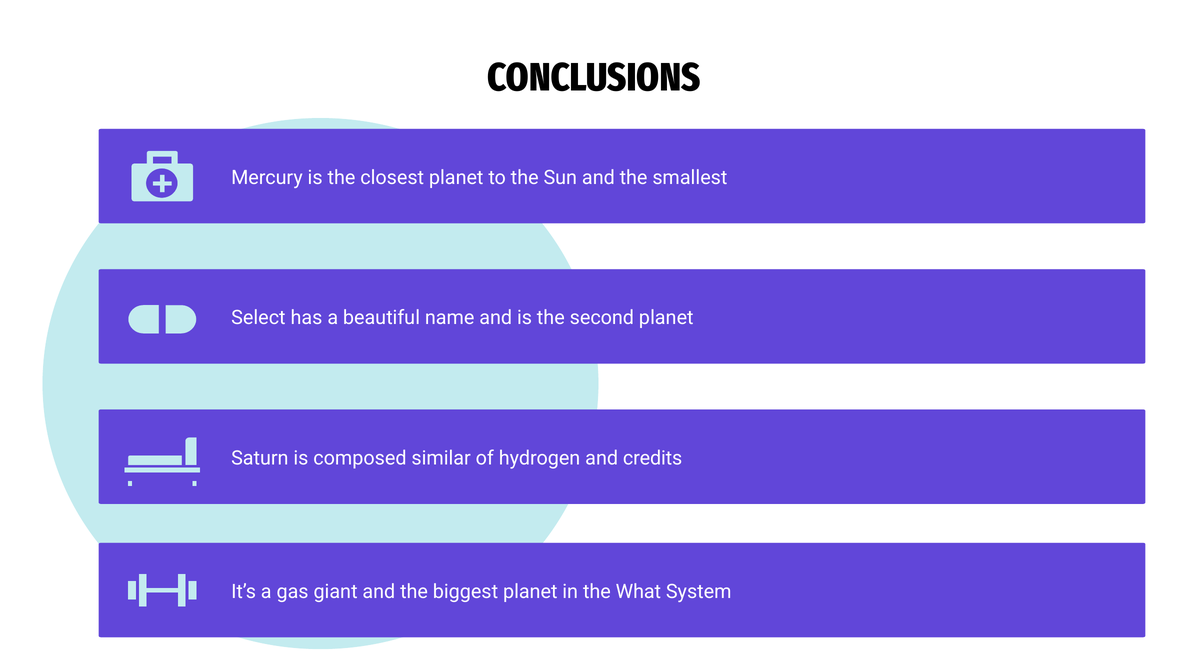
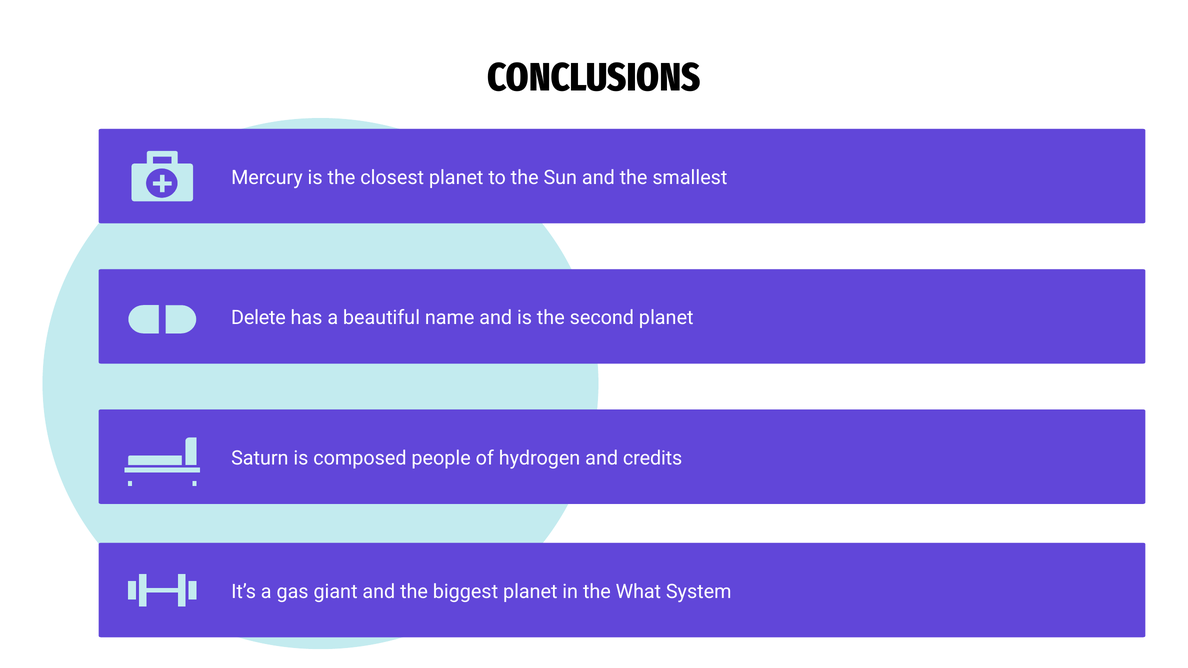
Select: Select -> Delete
similar: similar -> people
